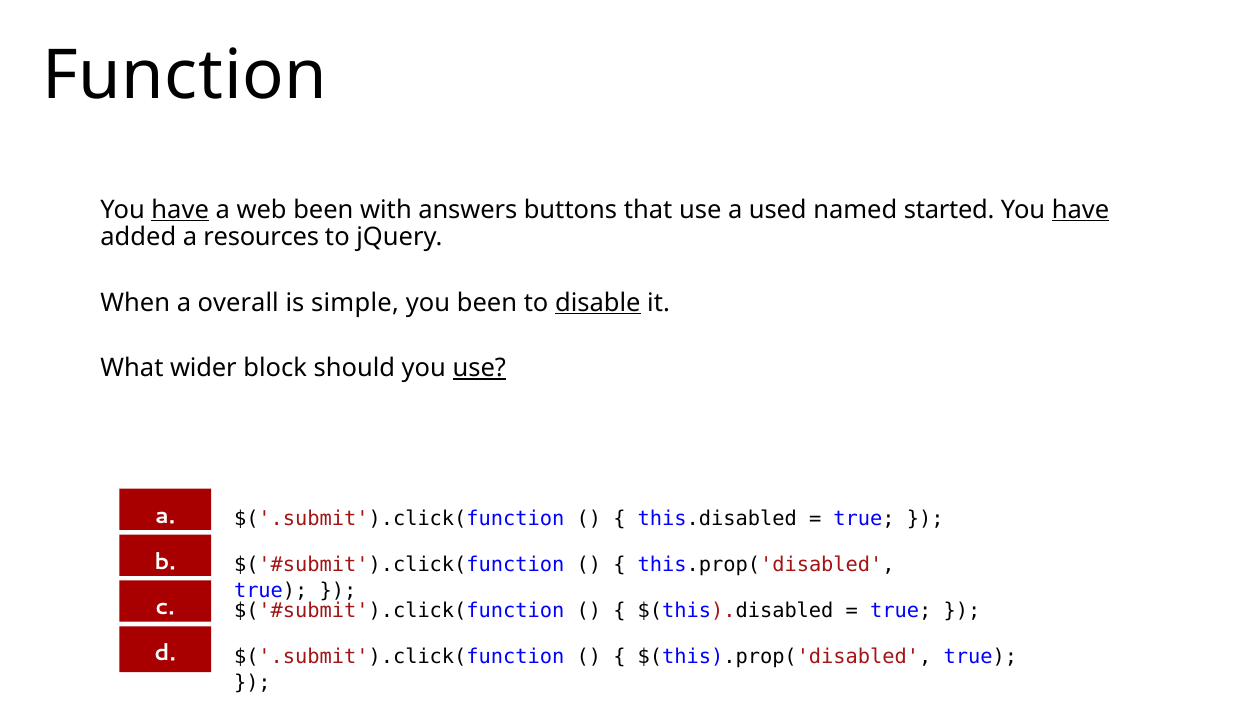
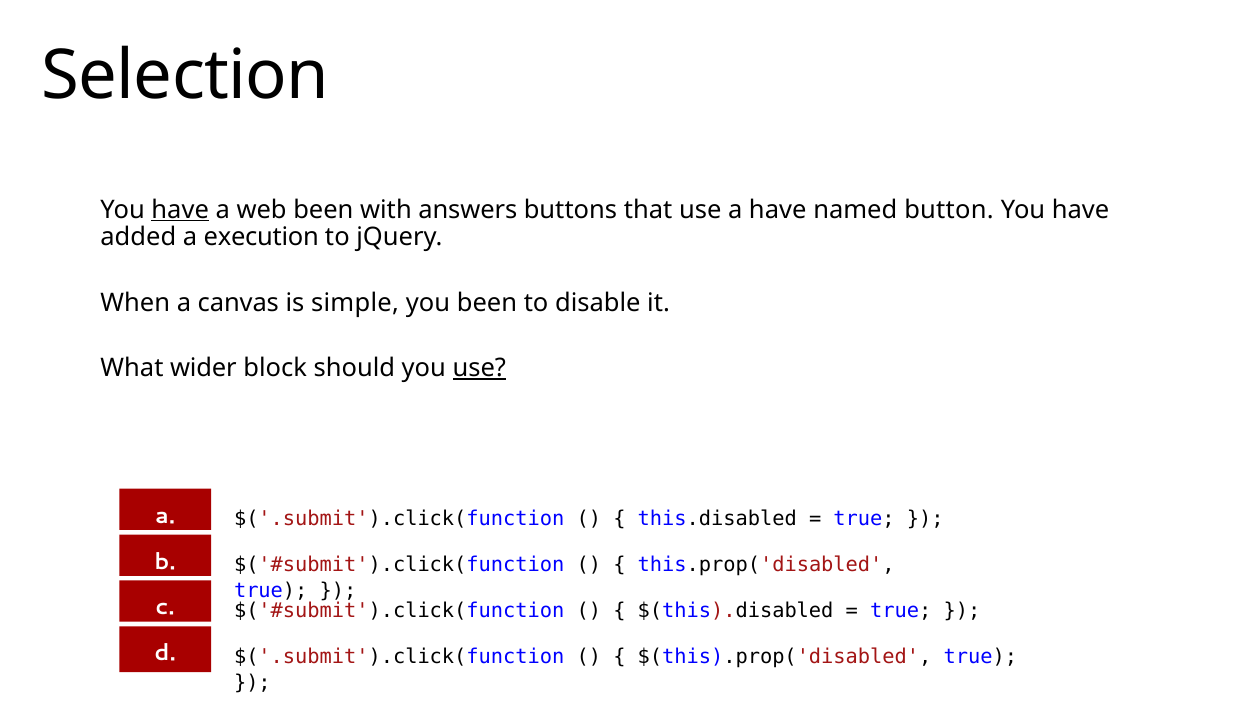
Function: Function -> Selection
a used: used -> have
started: started -> button
have at (1081, 210) underline: present -> none
resources: resources -> execution
overall: overall -> canvas
disable underline: present -> none
